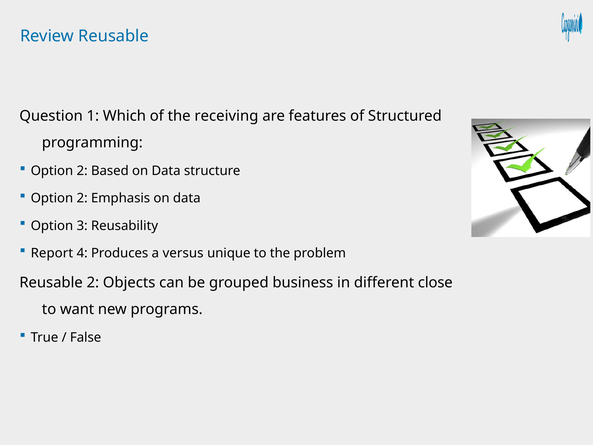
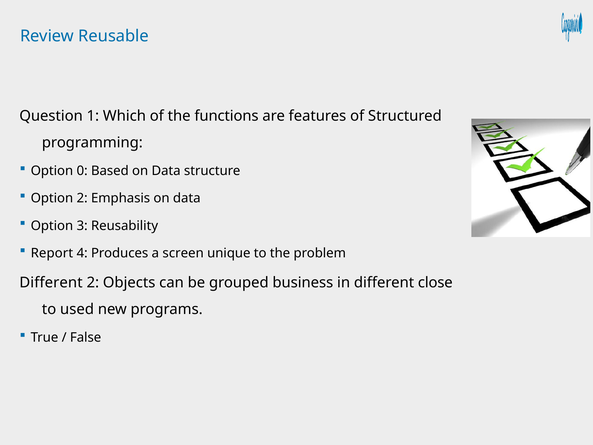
receiving: receiving -> functions
2 at (82, 171): 2 -> 0
versus: versus -> screen
Reusable at (51, 282): Reusable -> Different
want: want -> used
